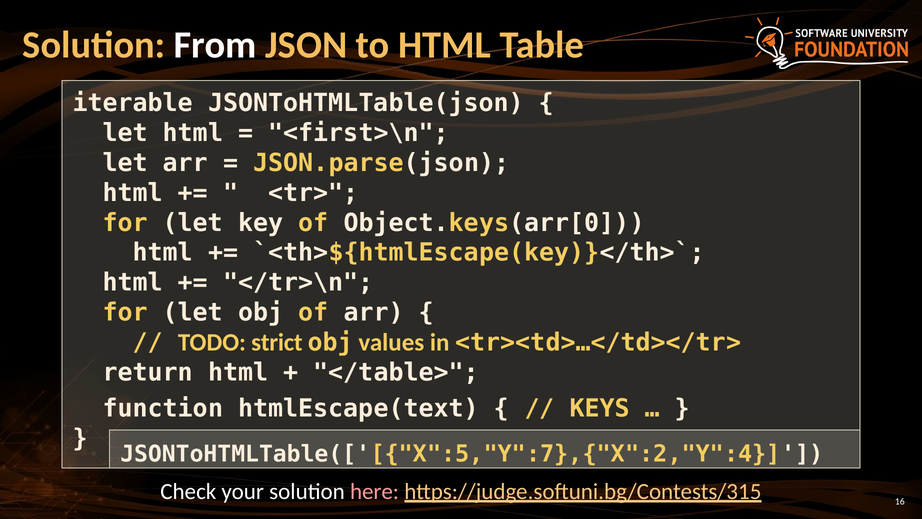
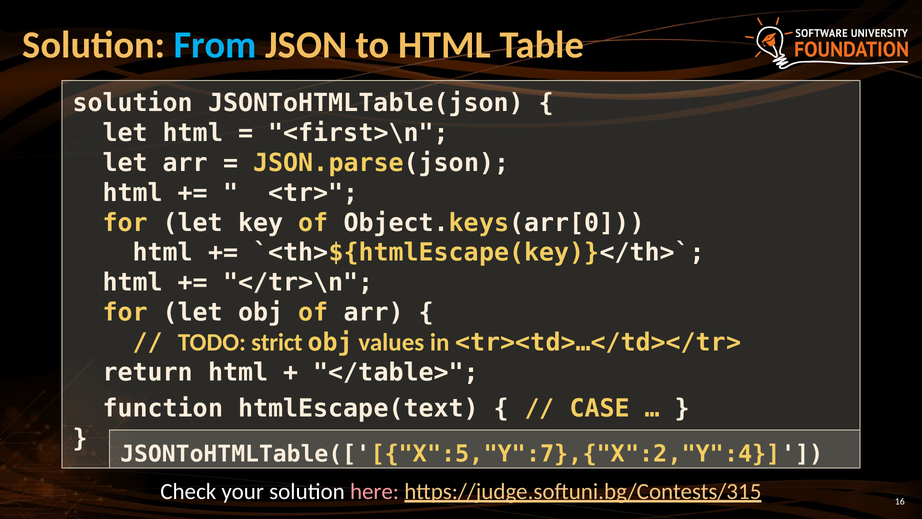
From colour: white -> light blue
iterable at (133, 103): iterable -> solution
KEYS: KEYS -> CASE
